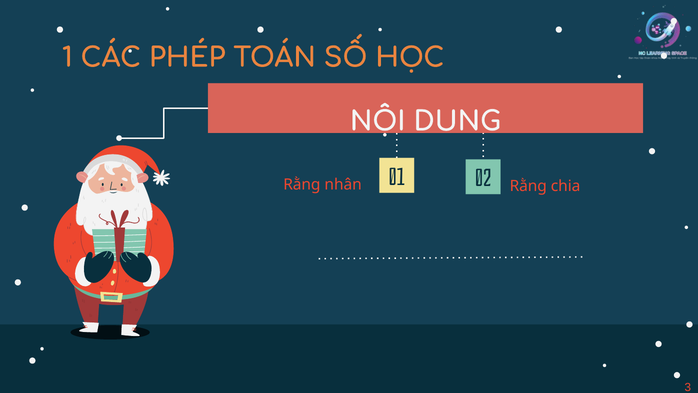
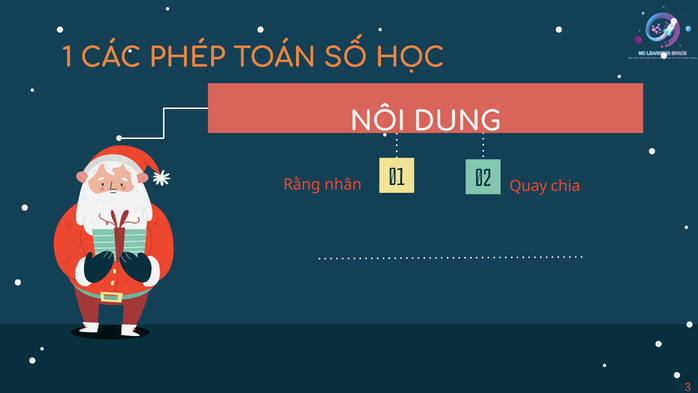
01 Rằng: Rằng -> Quay
